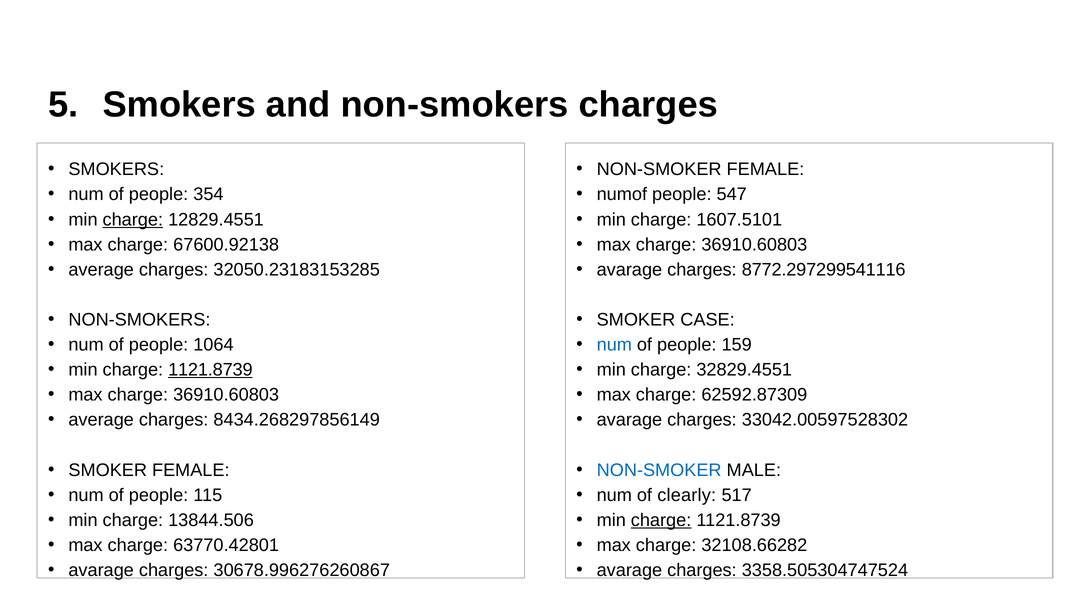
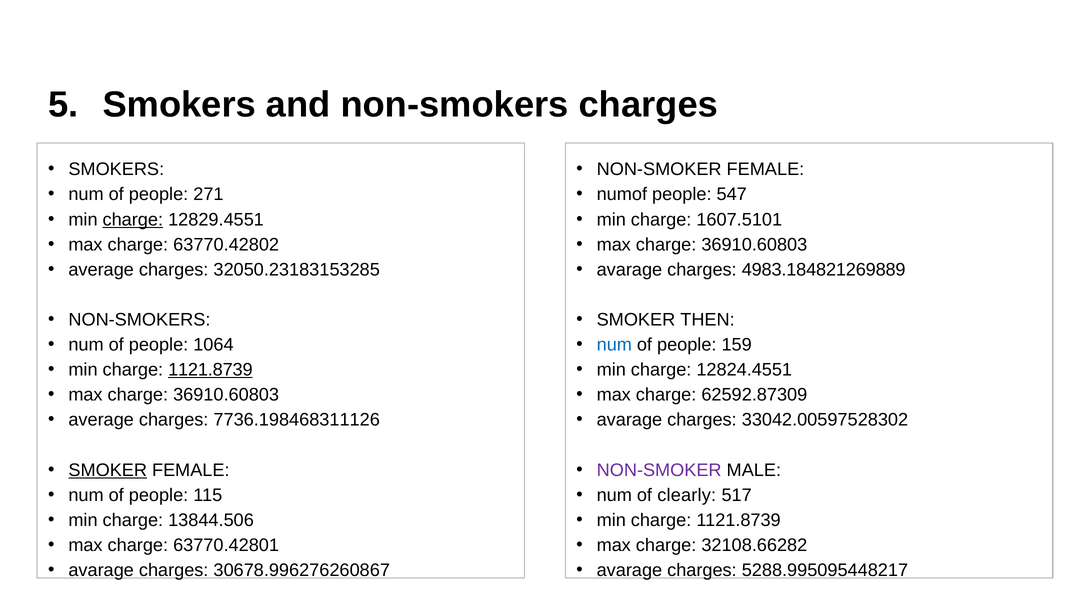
354: 354 -> 271
67600.92138: 67600.92138 -> 63770.42802
8772.297299541116: 8772.297299541116 -> 4983.184821269889
CASE: CASE -> THEN
32829.4551: 32829.4551 -> 12824.4551
8434.268297856149: 8434.268297856149 -> 7736.198468311126
SMOKER at (108, 470) underline: none -> present
NON-SMOKER at (659, 470) colour: blue -> purple
charge at (661, 520) underline: present -> none
3358.505304747524: 3358.505304747524 -> 5288.995095448217
